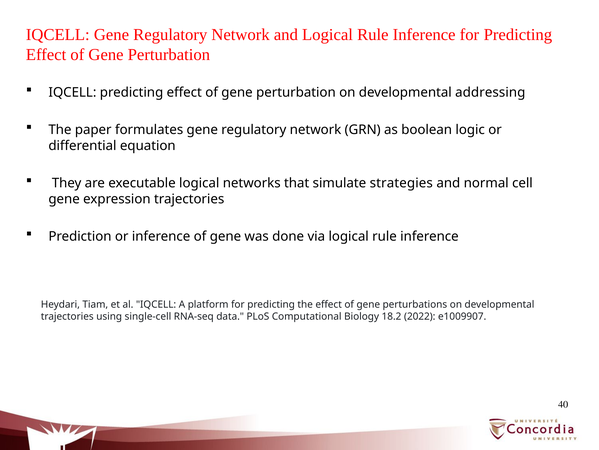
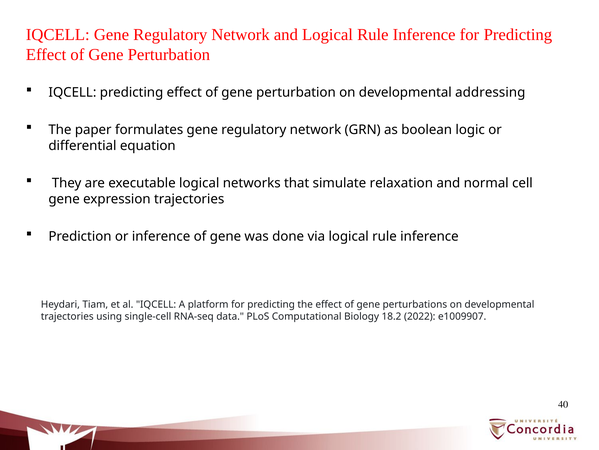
strategies: strategies -> relaxation
